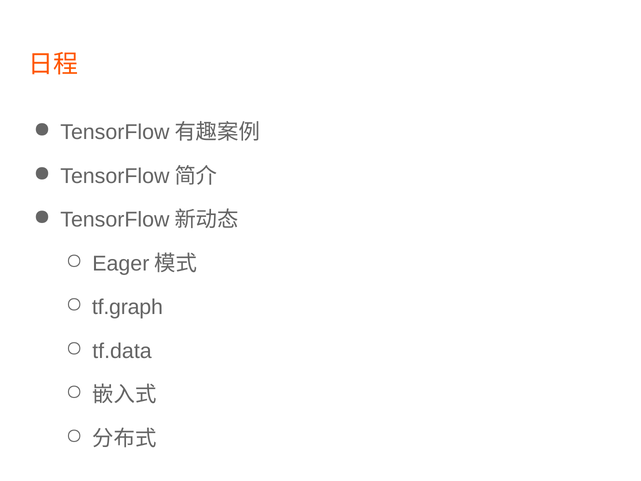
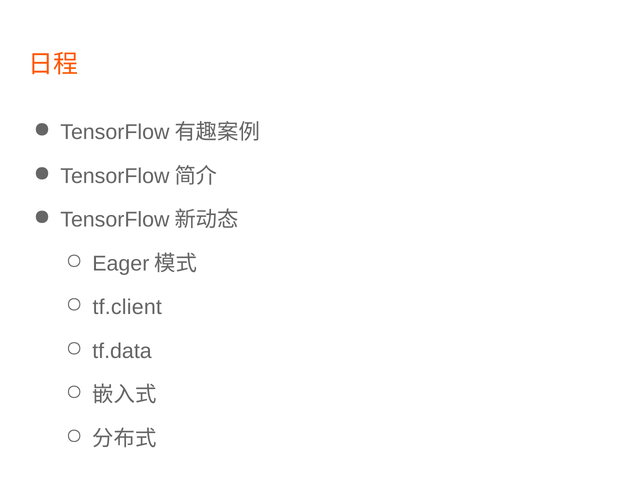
tf.graph: tf.graph -> tf.client
